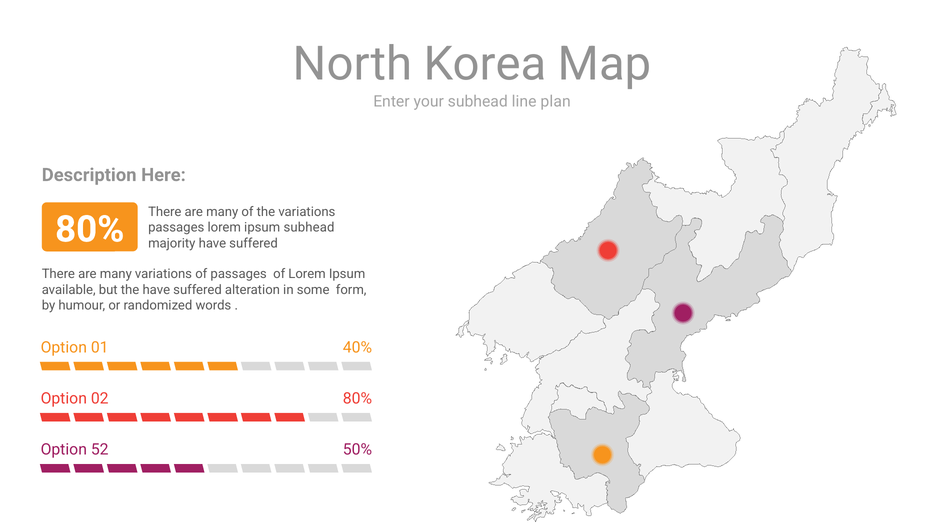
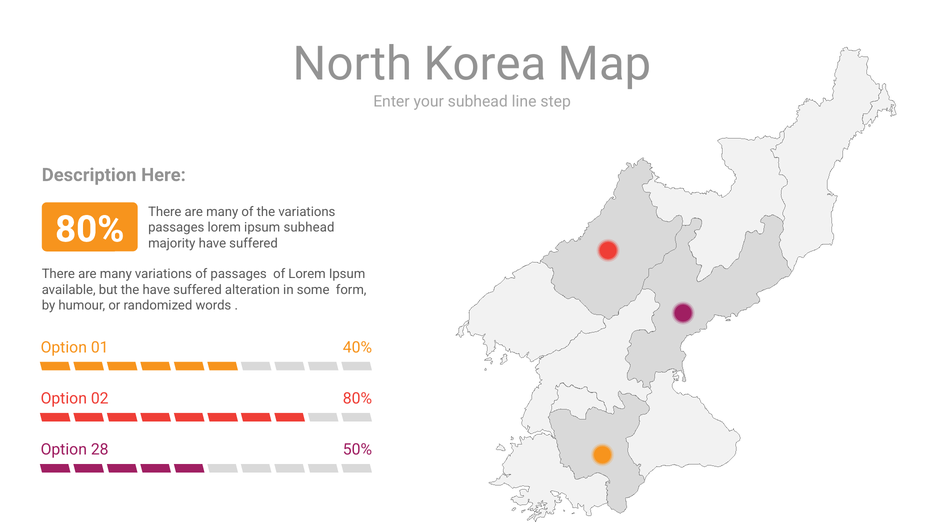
plan: plan -> step
52: 52 -> 28
